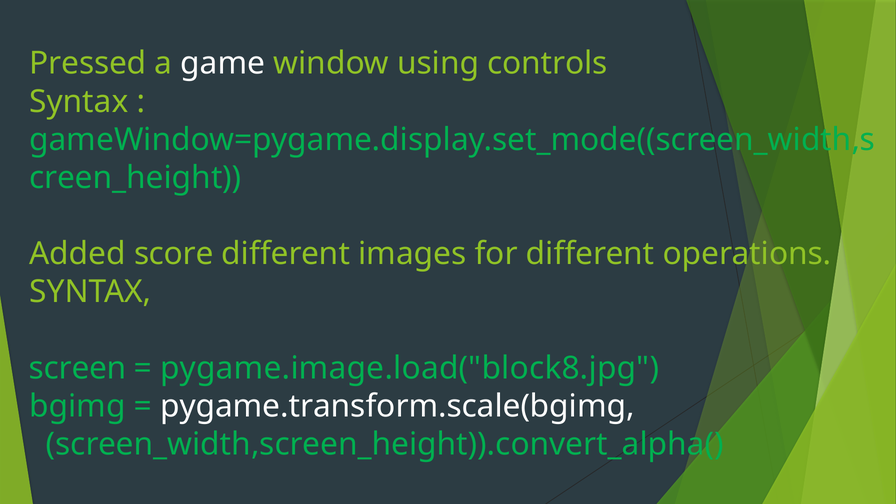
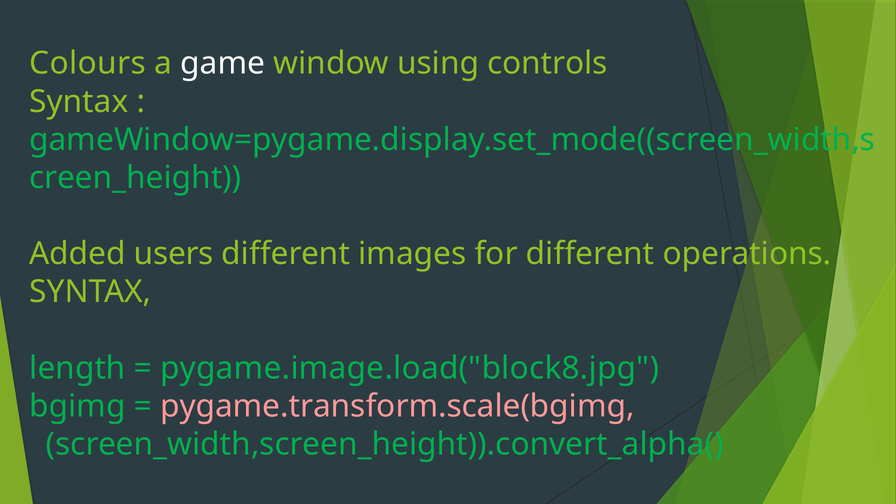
Pressed: Pressed -> Colours
score: score -> users
screen: screen -> length
pygame.transform.scale(bgimg colour: white -> pink
